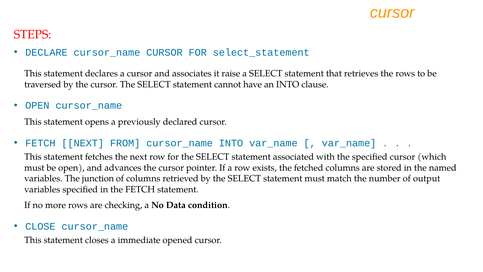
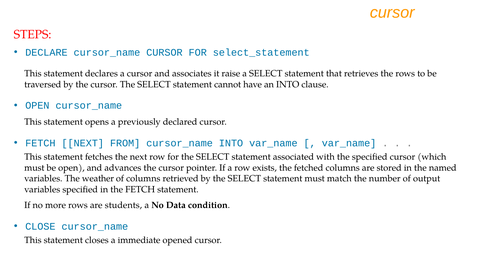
junction: junction -> weather
checking: checking -> students
